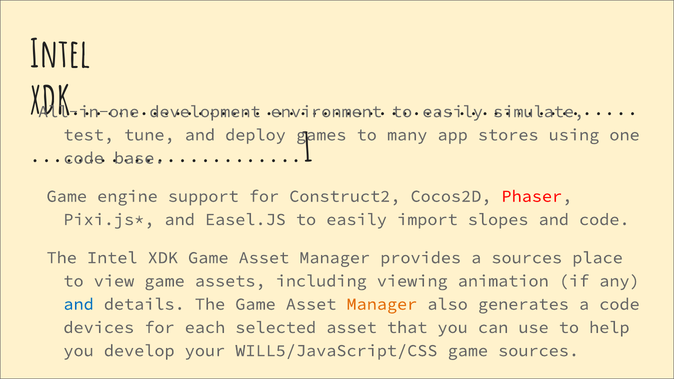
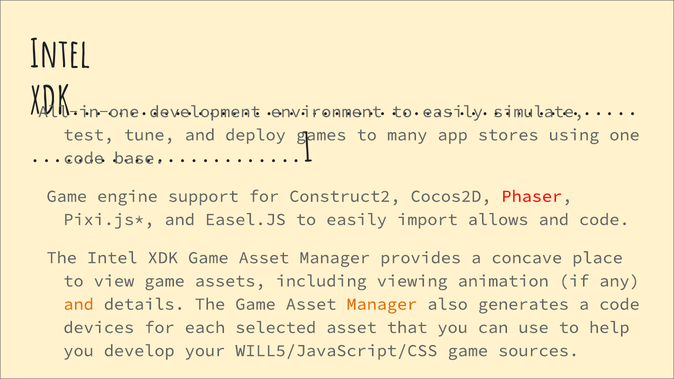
slopes: slopes -> allows
a sources: sources -> concave
and at (79, 304) colour: blue -> orange
